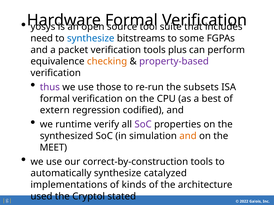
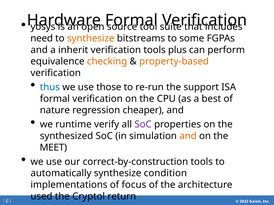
synthesize at (91, 38) colour: blue -> orange
packet: packet -> inherit
property-based colour: purple -> orange
thus colour: purple -> blue
subsets: subsets -> support
extern: extern -> nature
codified: codified -> cheaper
catalyzed: catalyzed -> condition
kinds: kinds -> focus
stated: stated -> return
